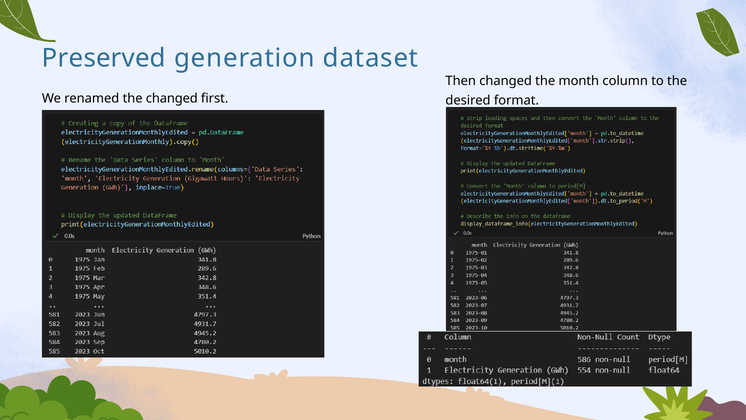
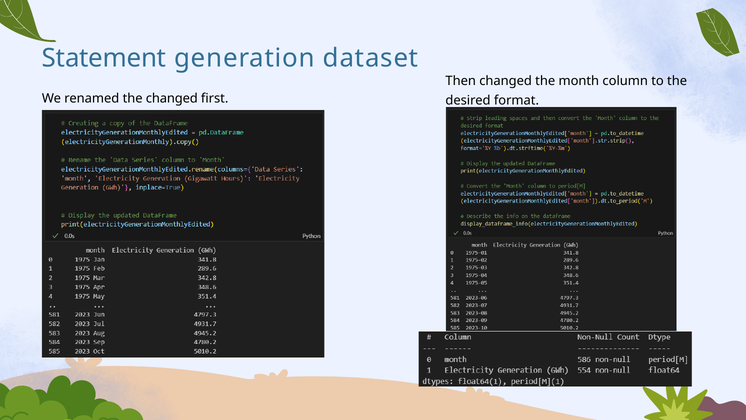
Preserved: Preserved -> Statement
